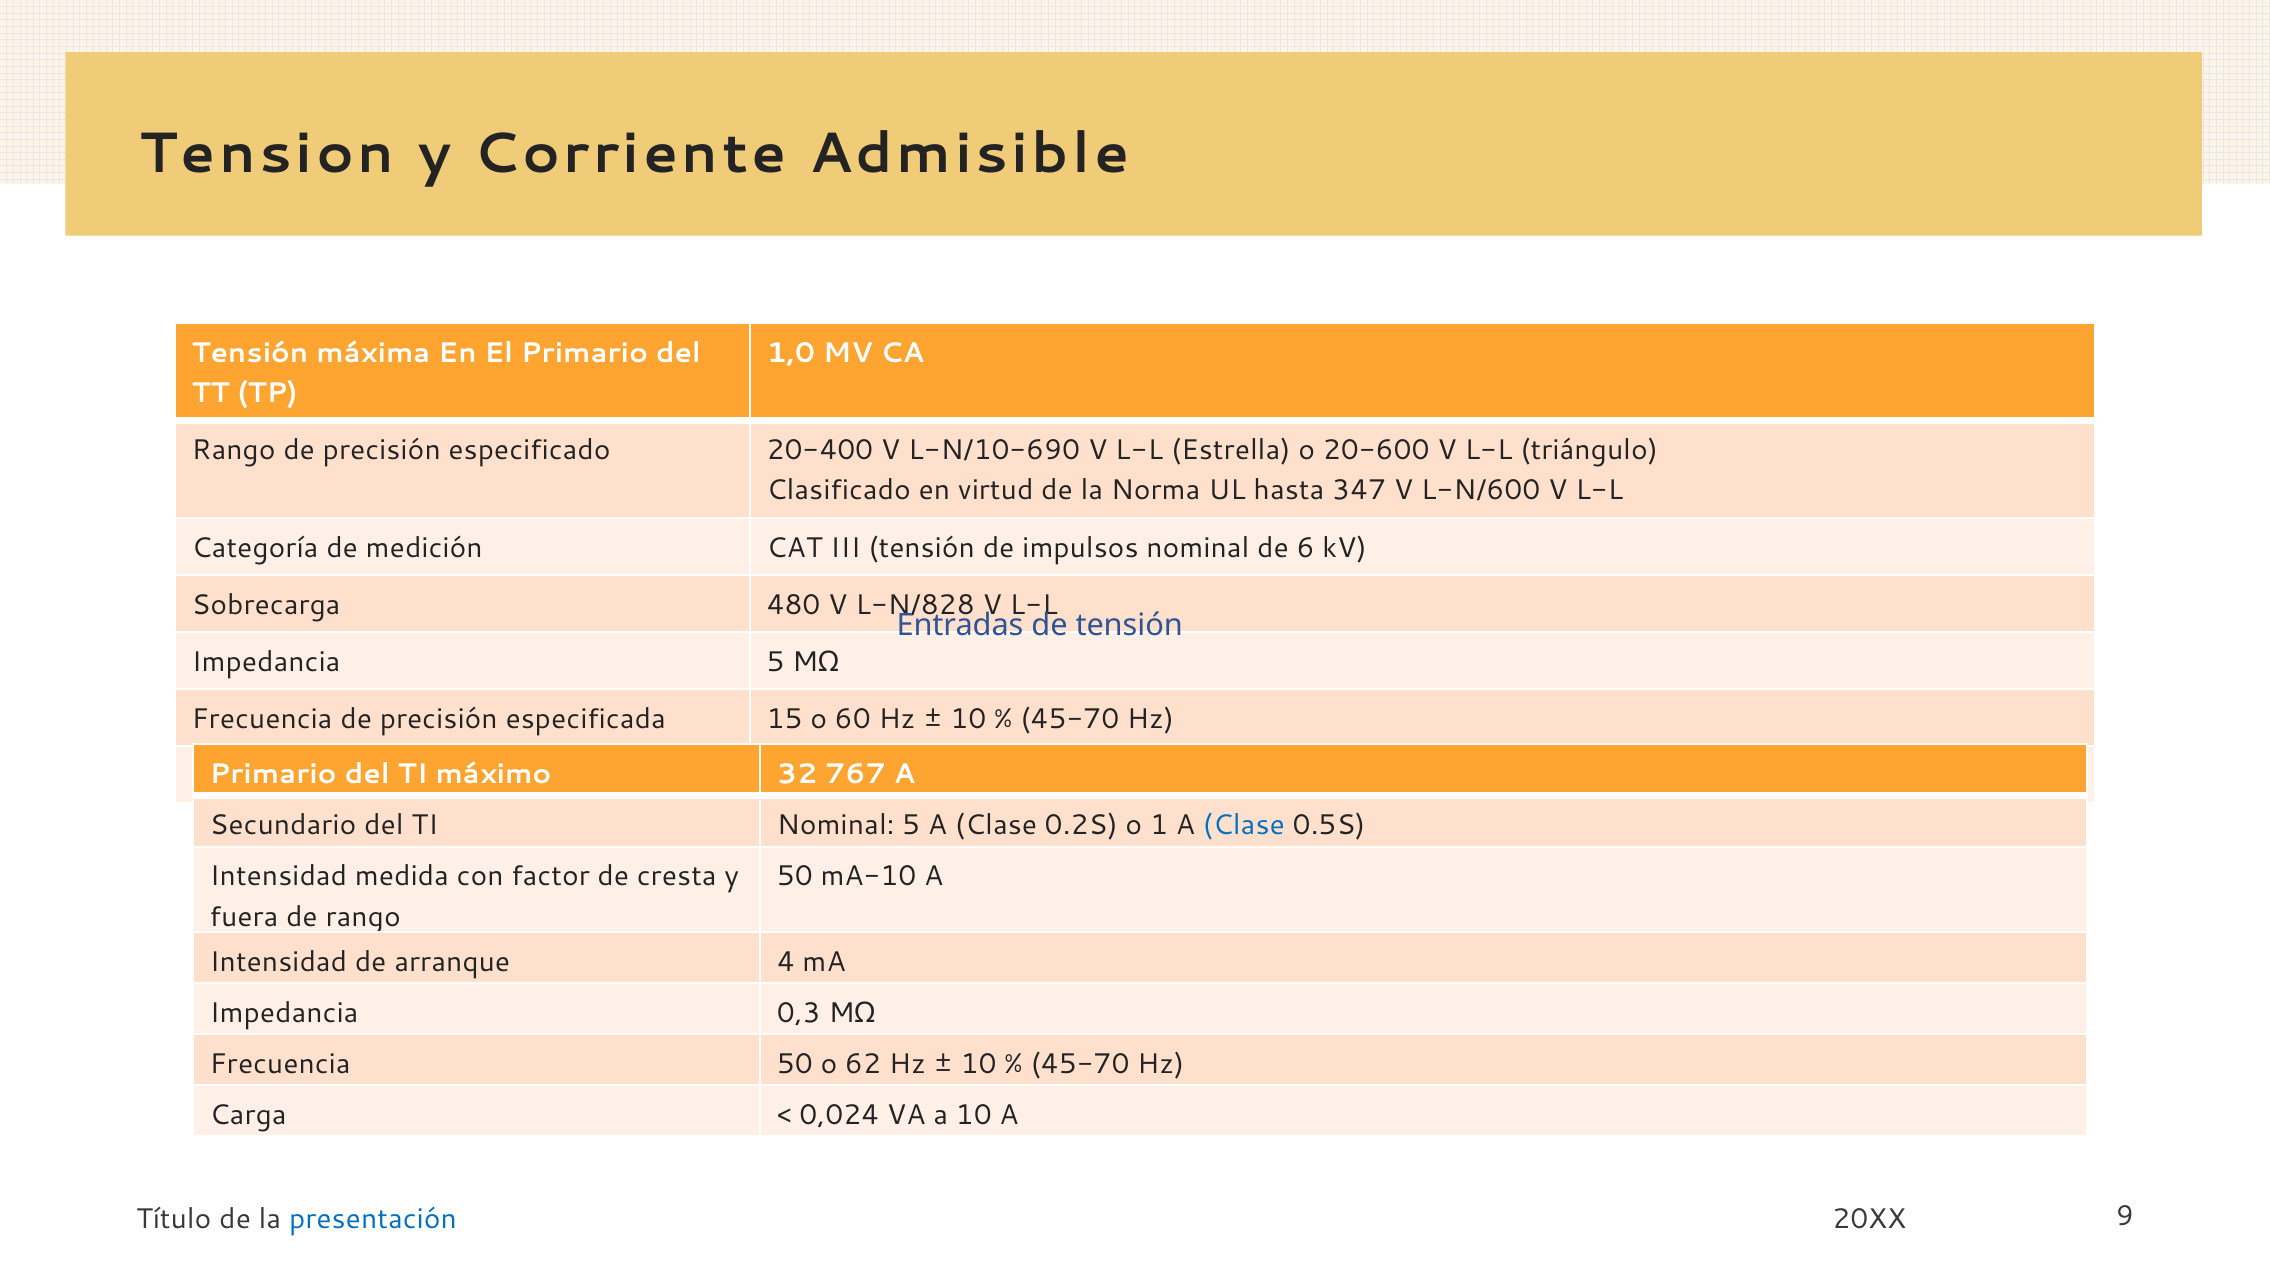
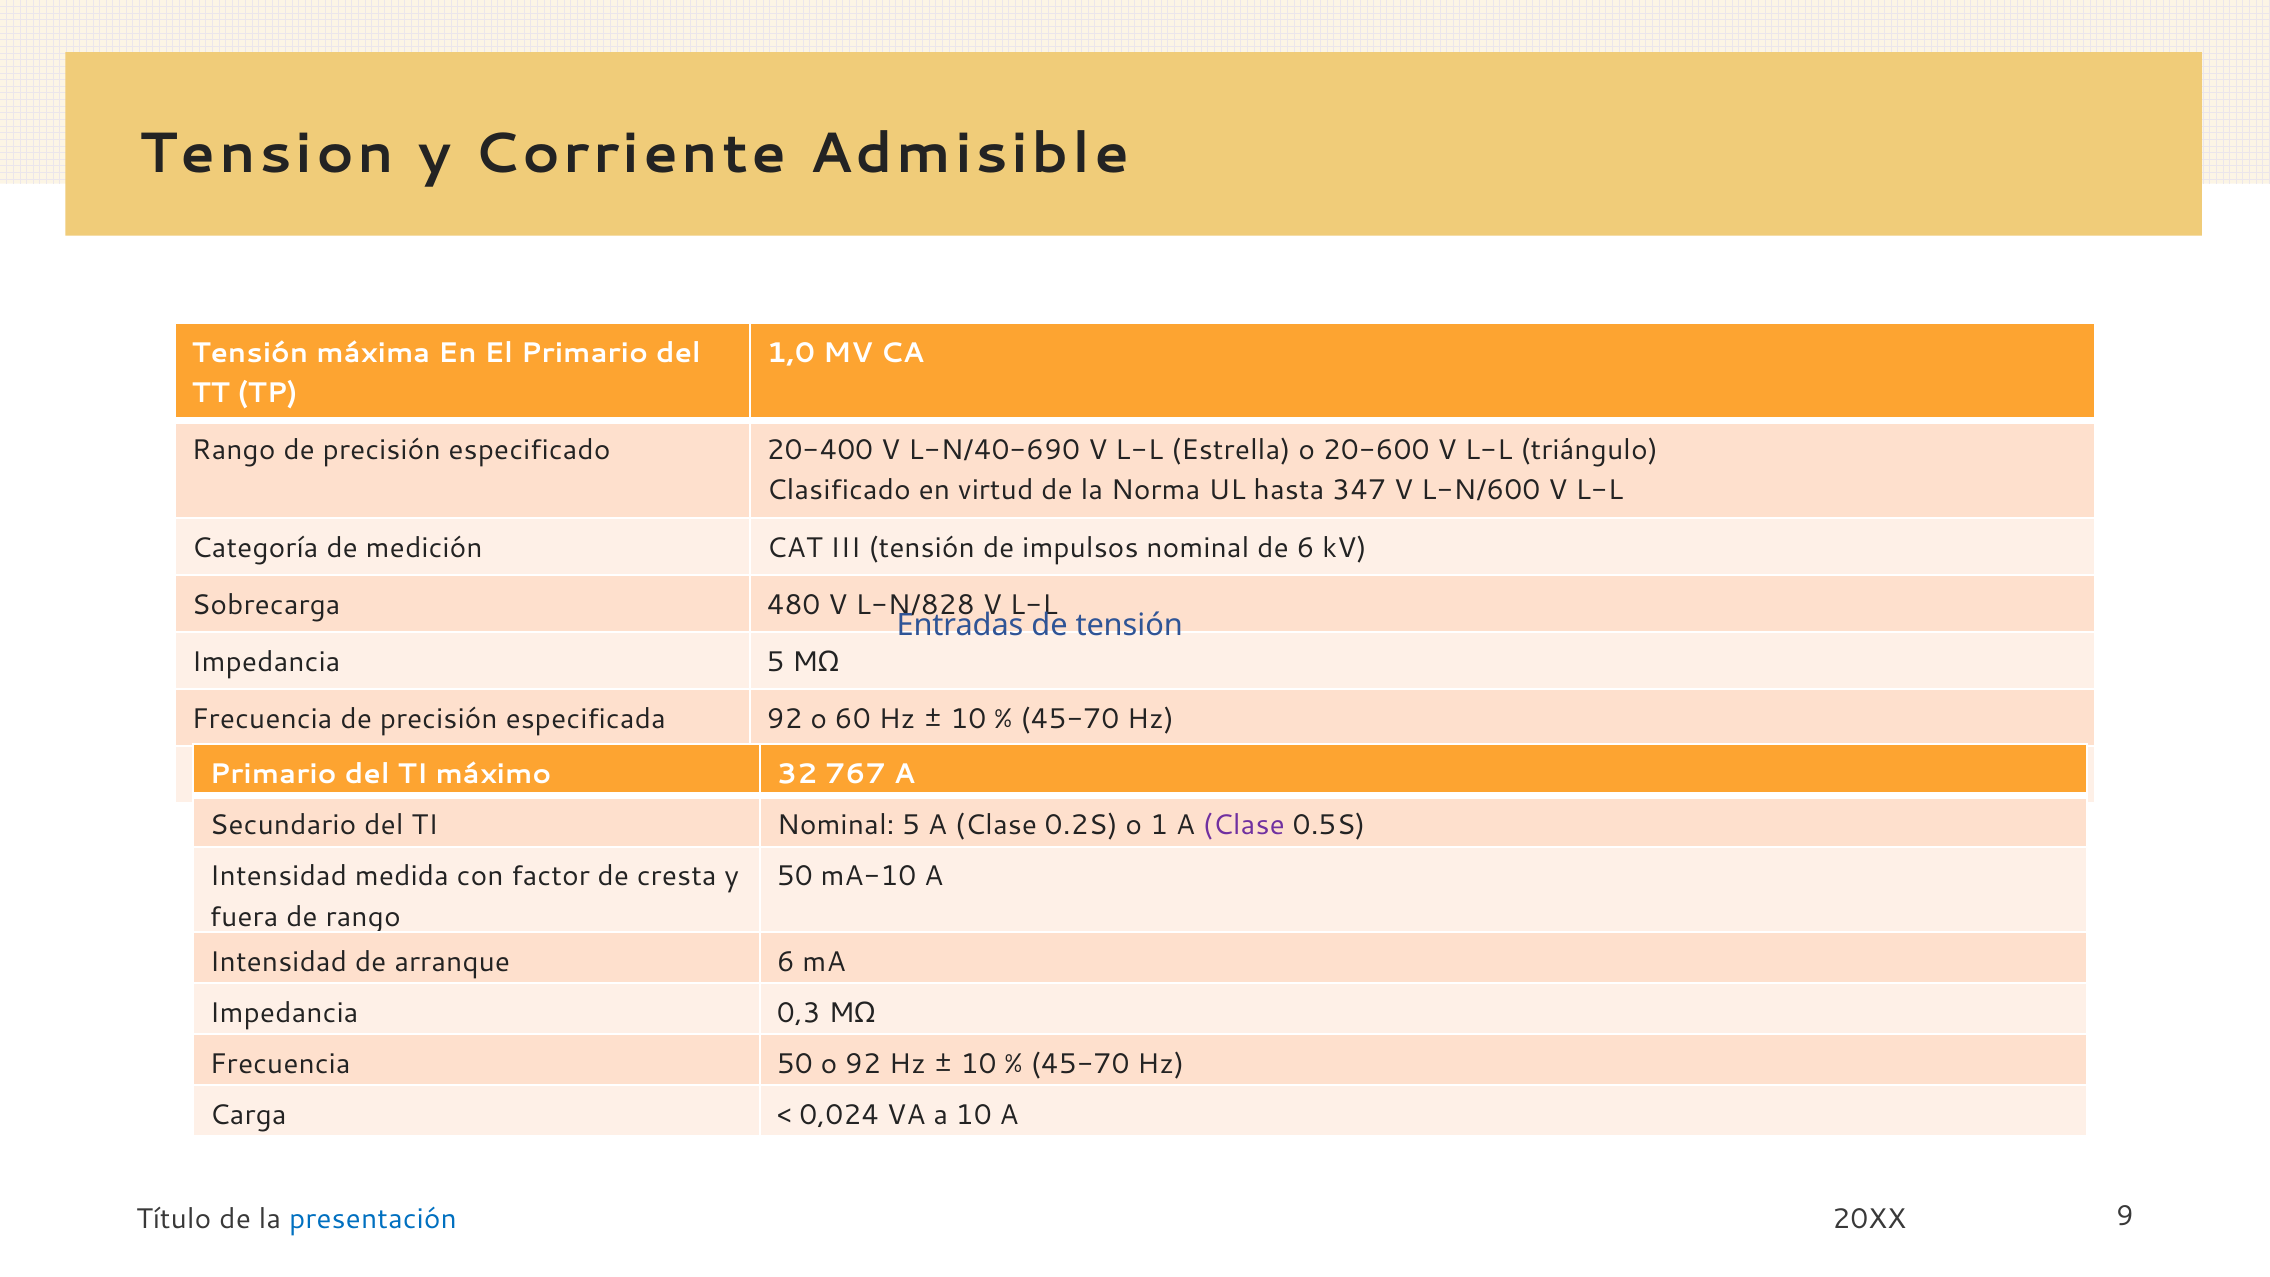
L-N/10-690: L-N/10-690 -> L-N/40-690
especificada 15: 15 -> 92
Clase at (1244, 825) colour: blue -> purple
arranque 4: 4 -> 6
o 62: 62 -> 92
